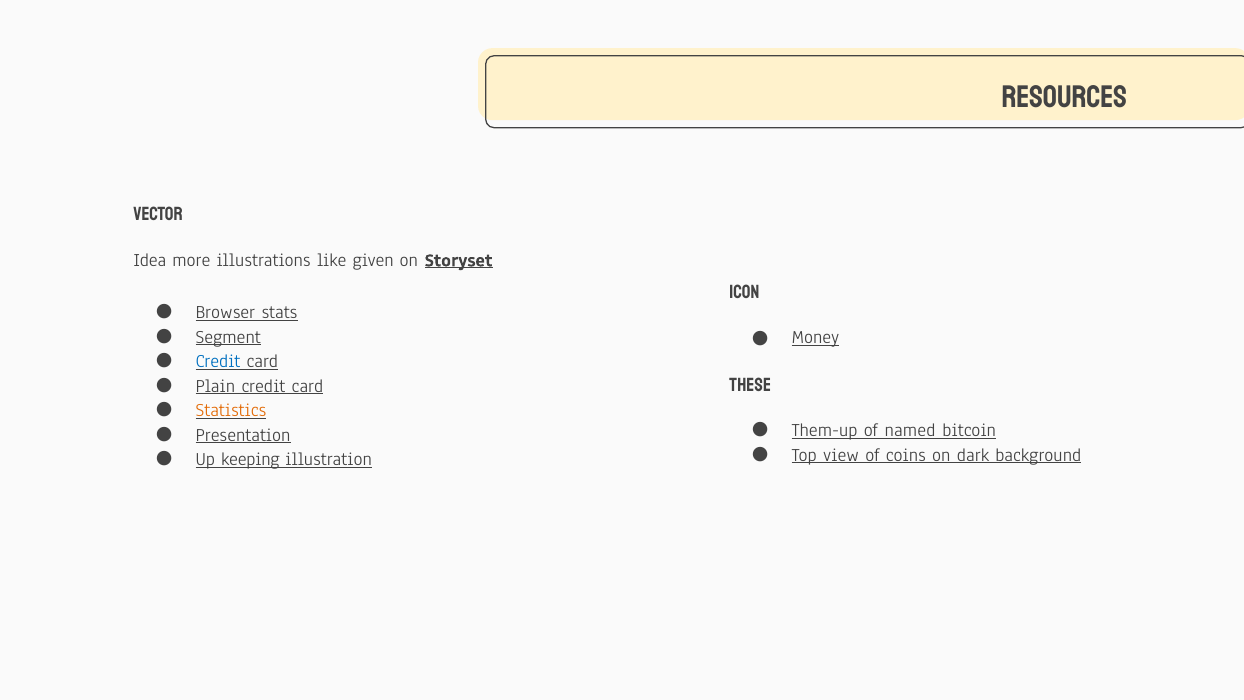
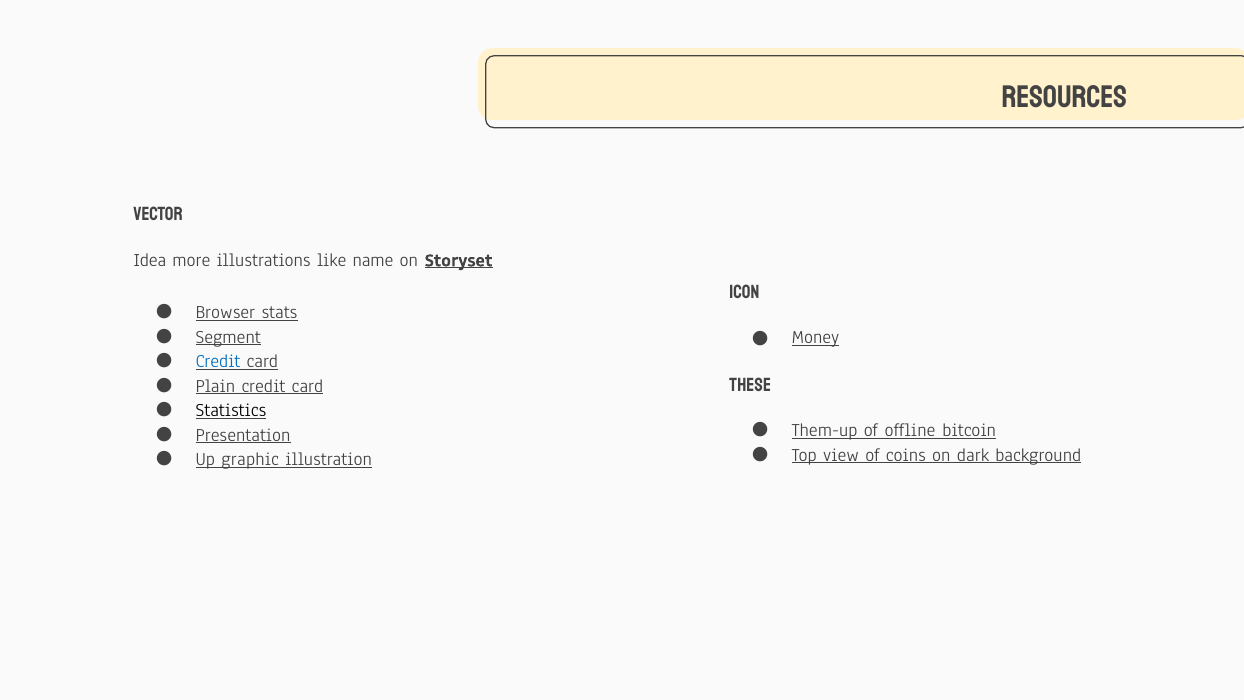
given: given -> name
Statistics colour: orange -> black
named: named -> offline
keeping: keeping -> graphic
